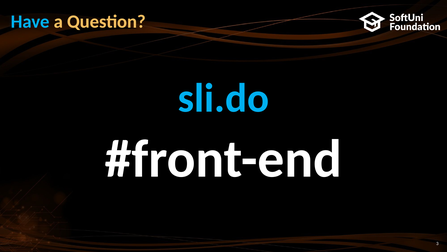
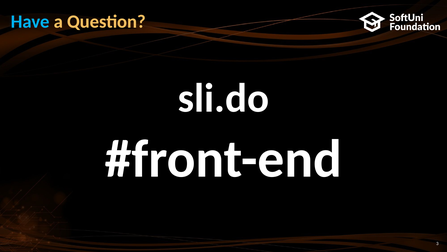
sli.do colour: light blue -> white
